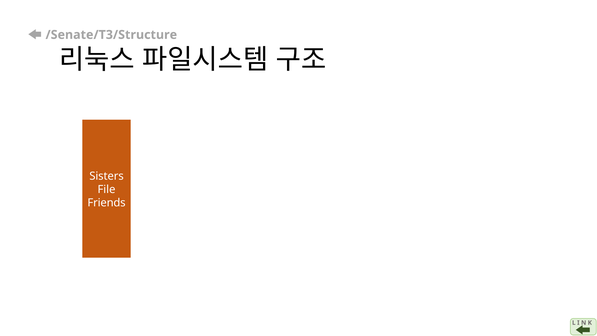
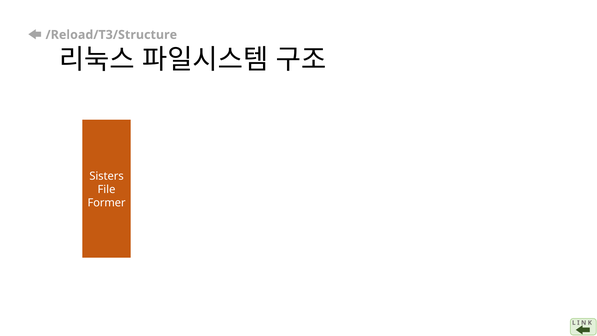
/Senate/T3/Structure: /Senate/T3/Structure -> /Reload/T3/Structure
Friends: Friends -> Former
